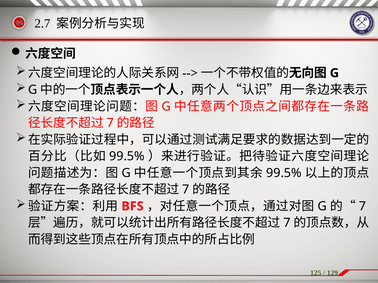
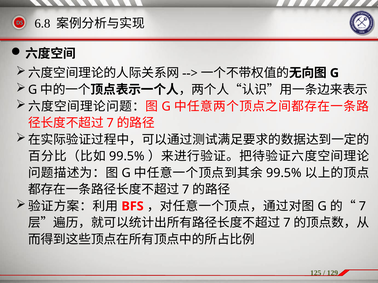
2.7: 2.7 -> 6.8
